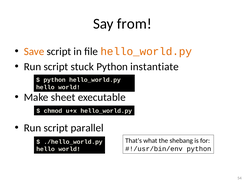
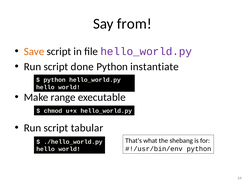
hello_world.py at (146, 51) colour: orange -> purple
stuck: stuck -> done
sheet: sheet -> range
parallel: parallel -> tabular
